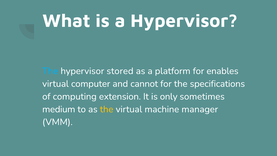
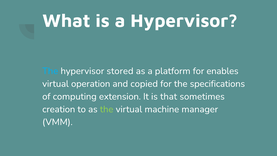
computer: computer -> operation
cannot: cannot -> copied
only: only -> that
medium: medium -> creation
the at (107, 109) colour: yellow -> light green
